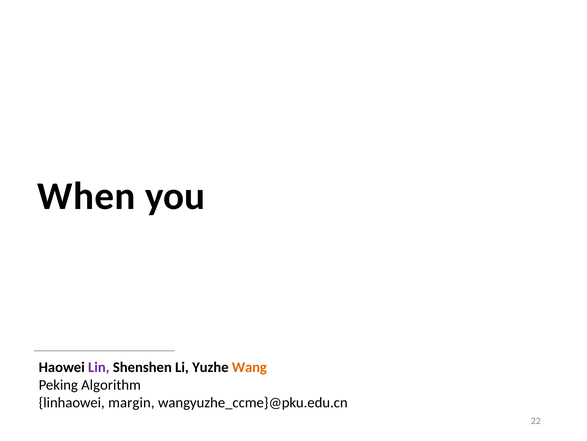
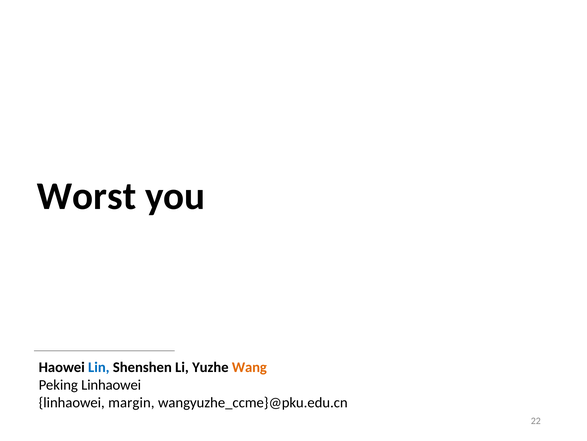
When: When -> Worst
Lin colour: purple -> blue
Peking Algorithm: Algorithm -> Linhaowei
